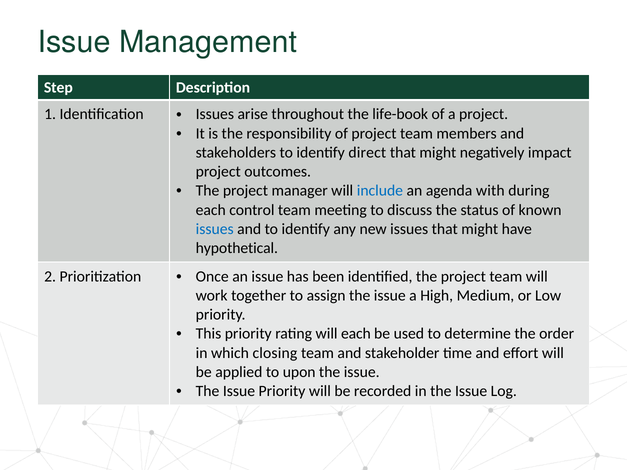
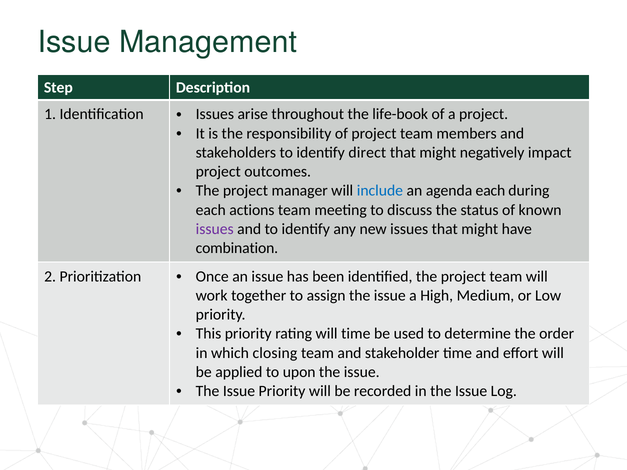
agenda with: with -> each
control: control -> actions
issues at (215, 229) colour: blue -> purple
hypothetical: hypothetical -> combination
will each: each -> time
